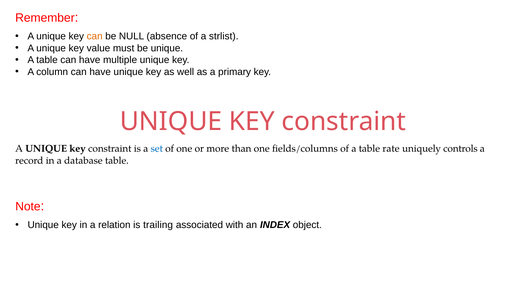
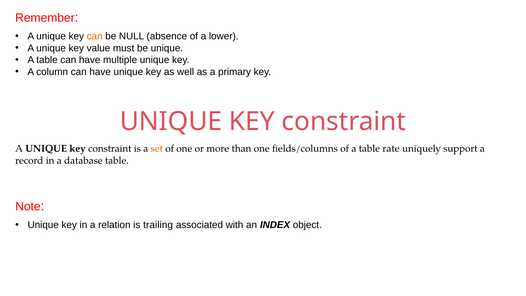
strlist: strlist -> lower
set colour: blue -> orange
controls: controls -> support
